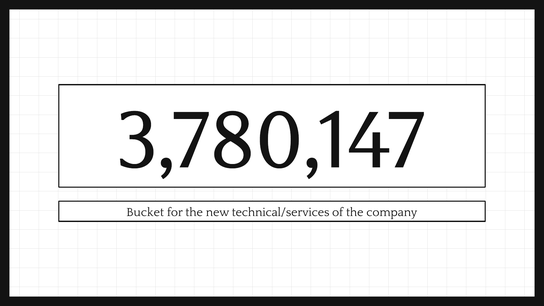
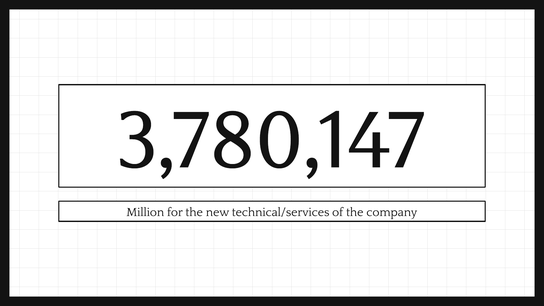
Bucket: Bucket -> Million
